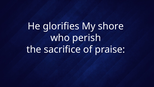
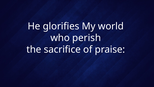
shore: shore -> world
